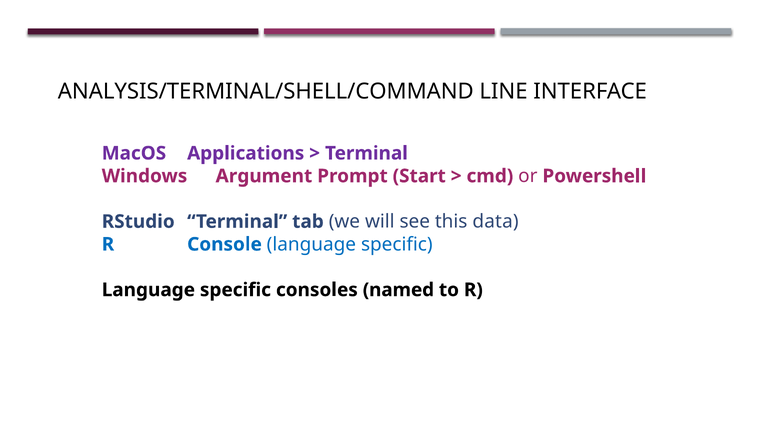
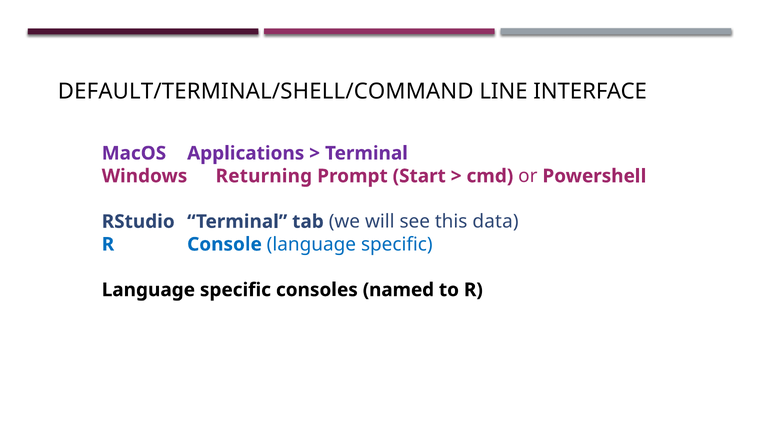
ANALYSIS/TERMINAL/SHELL/COMMAND: ANALYSIS/TERMINAL/SHELL/COMMAND -> DEFAULT/TERMINAL/SHELL/COMMAND
Argument: Argument -> Returning
